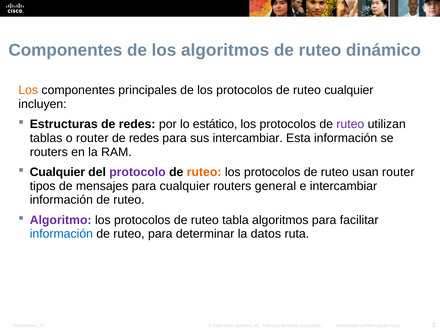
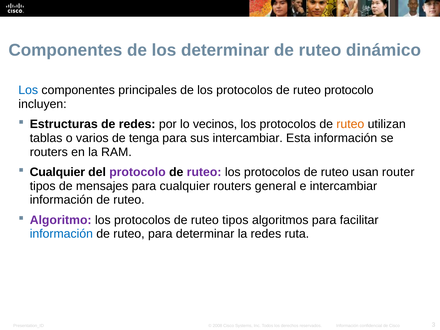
los algoritmos: algoritmos -> determinar
Los at (28, 90) colour: orange -> blue
ruteo cualquier: cualquier -> protocolo
estático: estático -> vecinos
ruteo at (350, 124) colour: purple -> orange
o router: router -> varios
redes at (144, 138): redes -> tenga
ruteo at (204, 172) colour: orange -> purple
ruteo tabla: tabla -> tipos
la datos: datos -> redes
